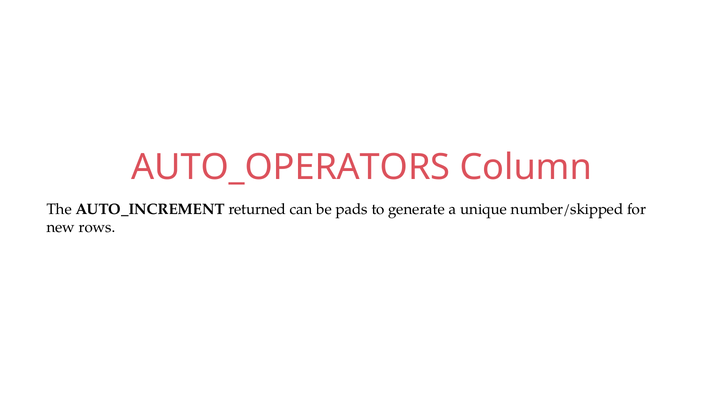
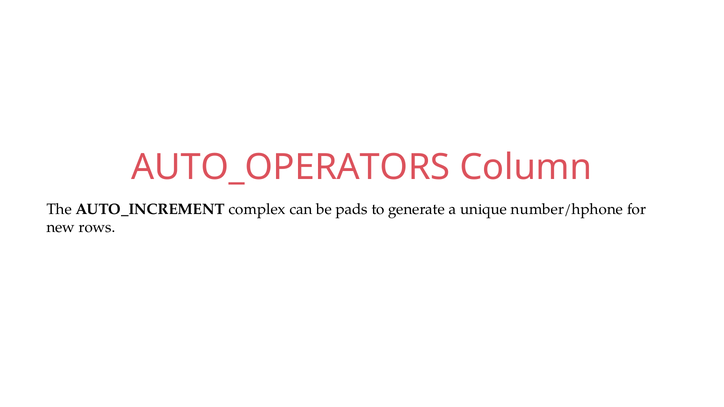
returned: returned -> complex
number/skipped: number/skipped -> number/hphone
